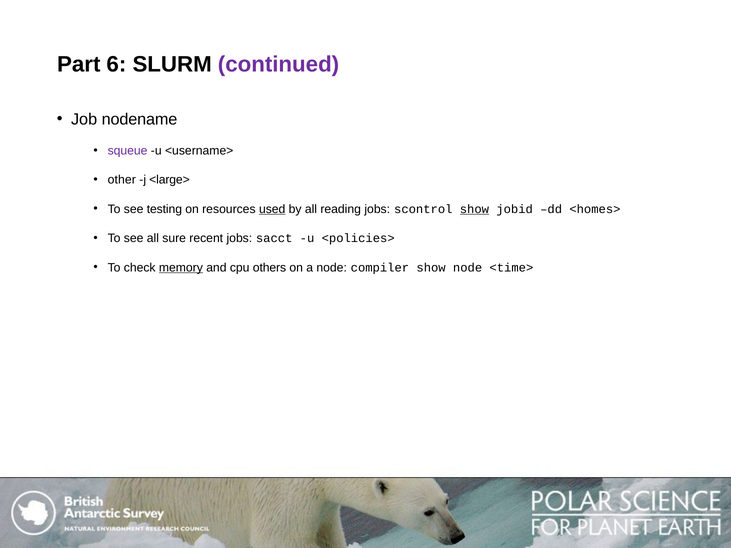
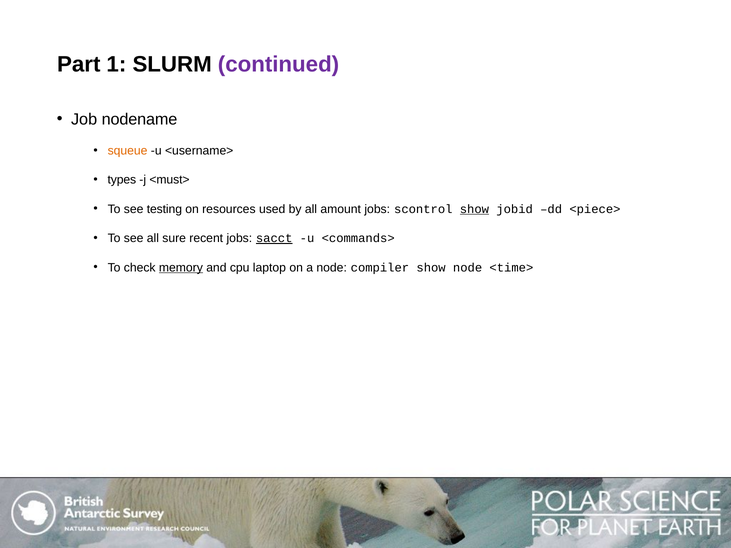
6: 6 -> 1
squeue colour: purple -> orange
other: other -> types
<large>: <large> -> <must>
used underline: present -> none
reading: reading -> amount
<homes>: <homes> -> <piece>
sacct underline: none -> present
<policies>: <policies> -> <commands>
others: others -> laptop
